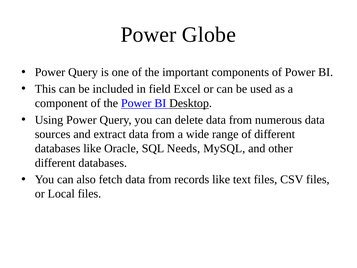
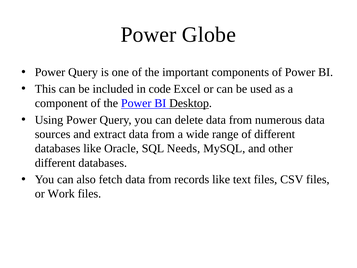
field: field -> code
Local: Local -> Work
